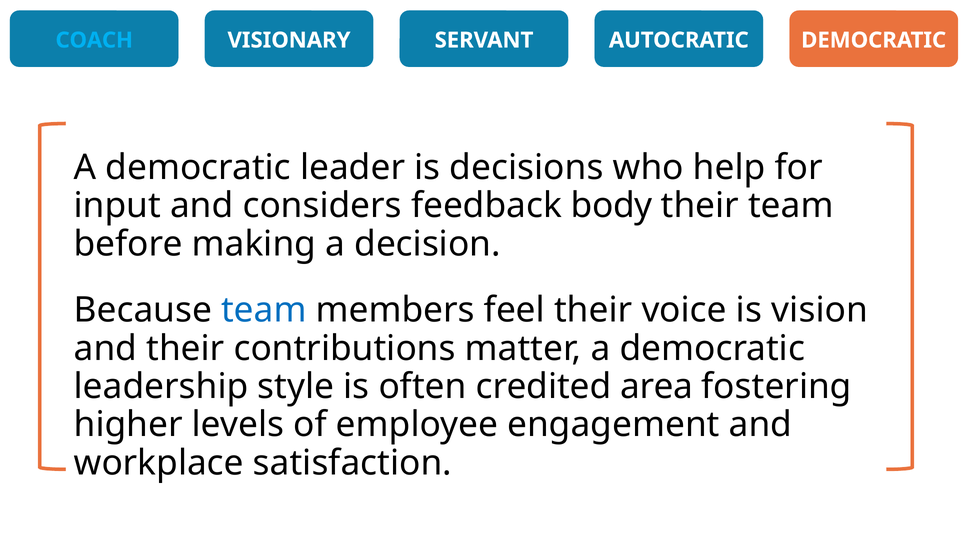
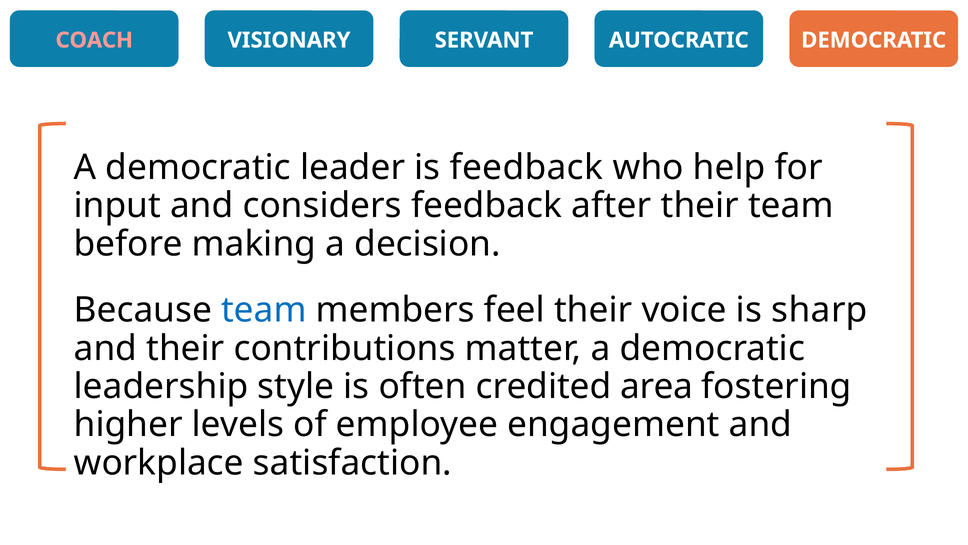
COACH colour: light blue -> pink
is decisions: decisions -> feedback
body: body -> after
vision: vision -> sharp
